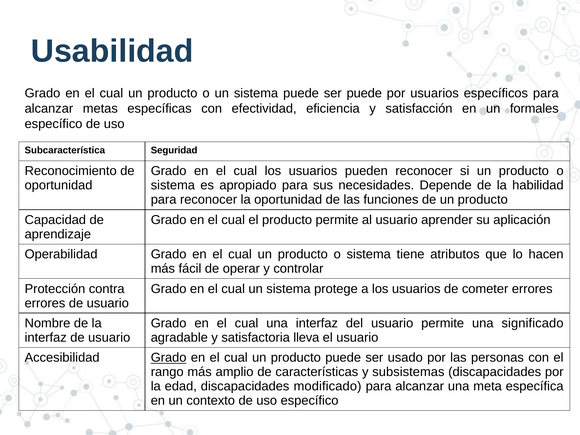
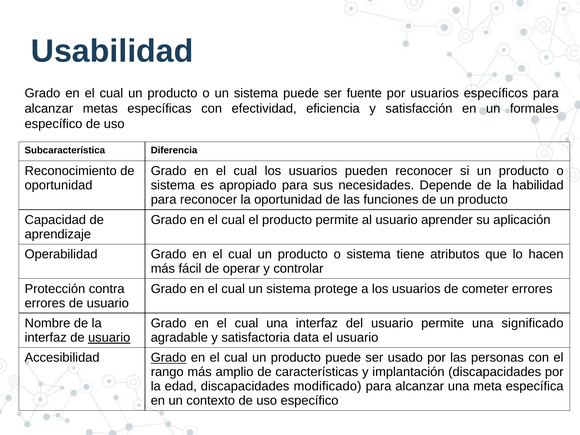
ser puede: puede -> fuente
Seguridad: Seguridad -> Diferencia
usuario at (109, 338) underline: none -> present
lleva: lleva -> data
subsistemas: subsistemas -> implantación
